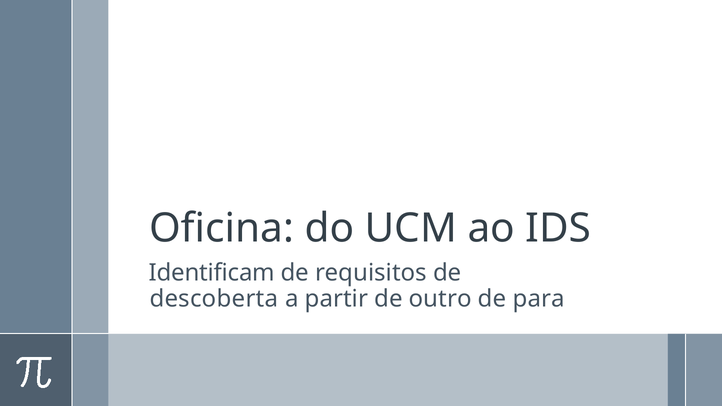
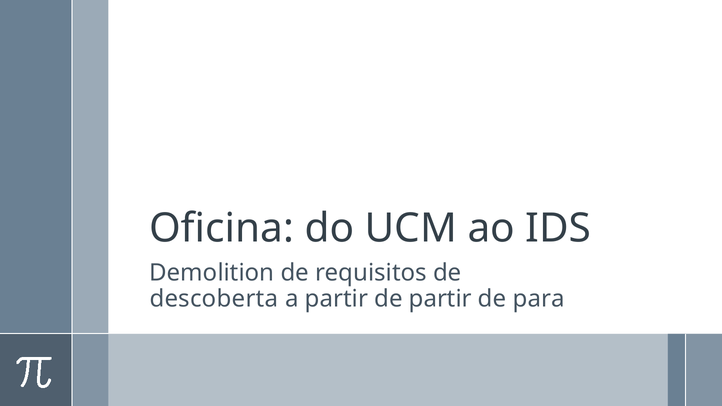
Identificam: Identificam -> Demolition
de outro: outro -> partir
